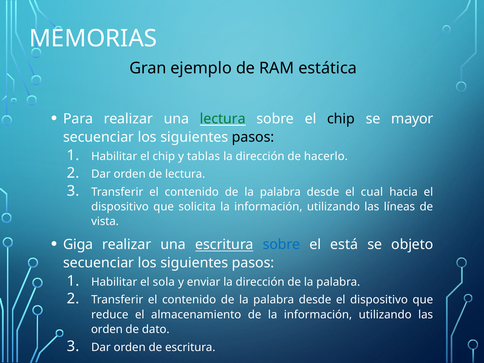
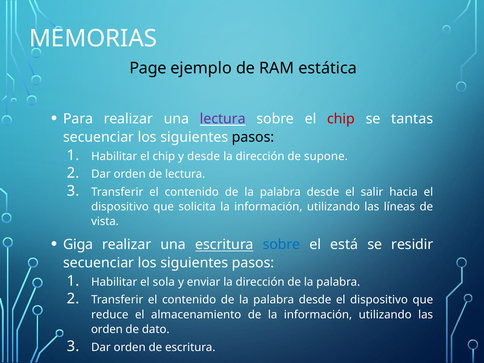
Gran: Gran -> Page
lectura at (223, 119) colour: green -> purple
chip at (341, 119) colour: black -> red
mayor: mayor -> tantas
y tablas: tablas -> desde
hacerlo: hacerlo -> supone
cual: cual -> salir
objeto: objeto -> residir
